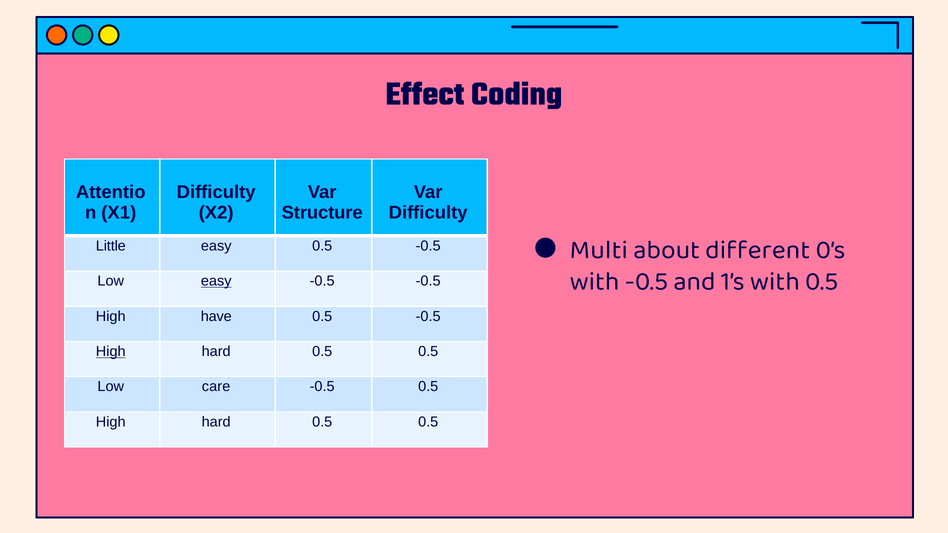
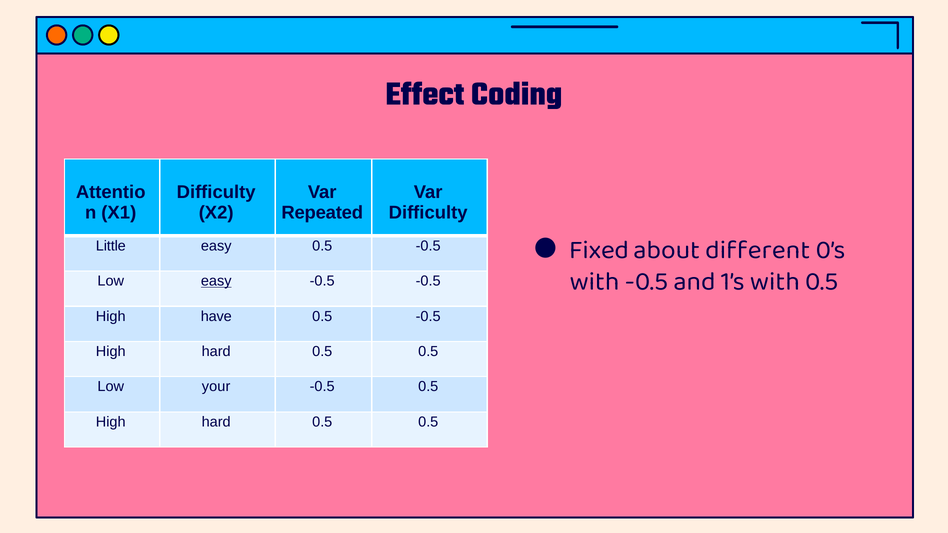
Structure: Structure -> Repeated
Multi: Multi -> Fixed
High at (111, 352) underline: present -> none
care: care -> your
